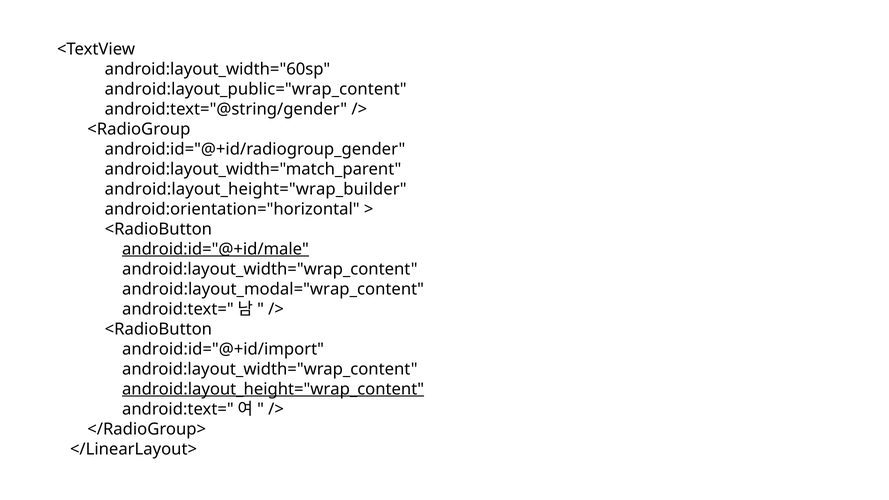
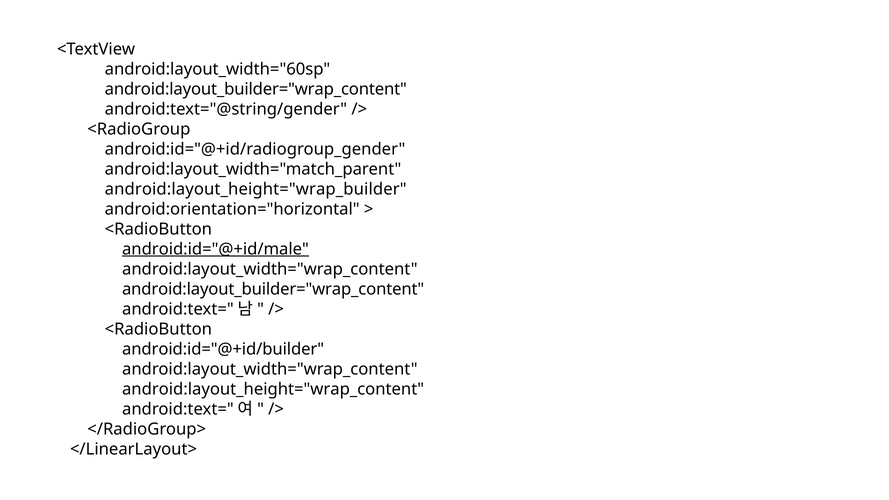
android:layout_public="wrap_content at (256, 89): android:layout_public="wrap_content -> android:layout_builder="wrap_content
android:layout_modal="wrap_content at (273, 289): android:layout_modal="wrap_content -> android:layout_builder="wrap_content
android:id="@+id/import: android:id="@+id/import -> android:id="@+id/builder
android:layout_height="wrap_content underline: present -> none
